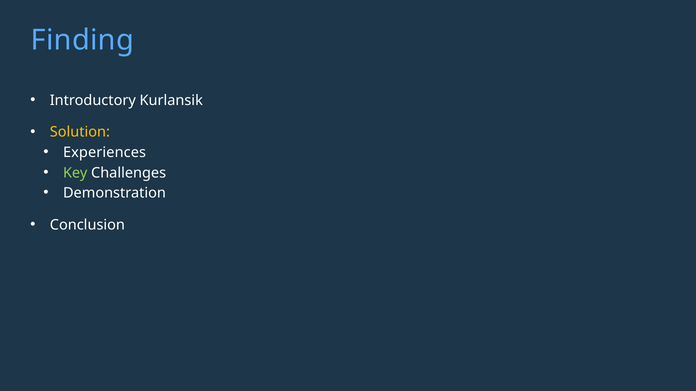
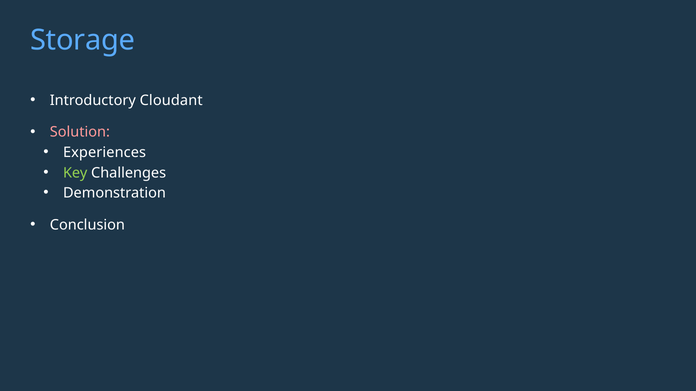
Finding: Finding -> Storage
Kurlansik: Kurlansik -> Cloudant
Solution colour: yellow -> pink
